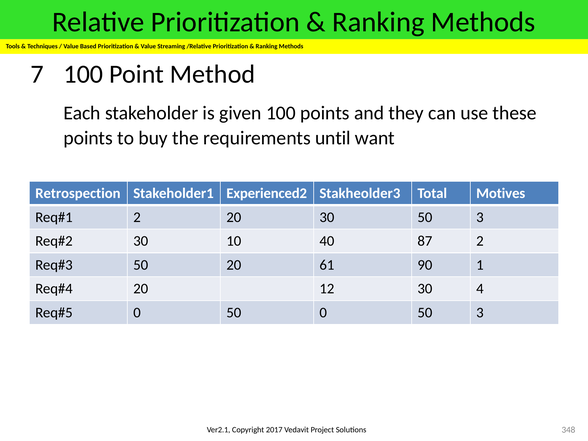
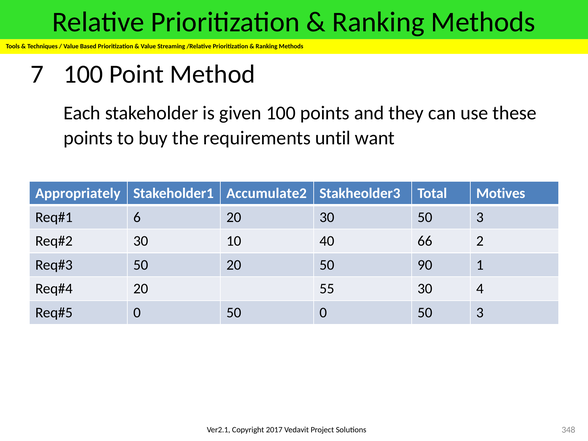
Retrospection: Retrospection -> Appropriately
Experienced2: Experienced2 -> Accumulate2
2 at (137, 217): 2 -> 6
87: 87 -> 66
20 61: 61 -> 50
12: 12 -> 55
